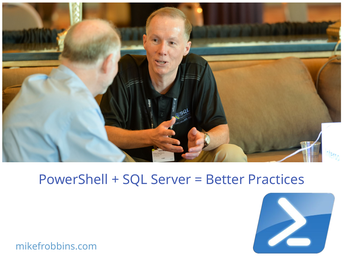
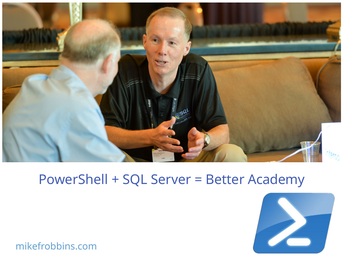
Practices: Practices -> Academy
